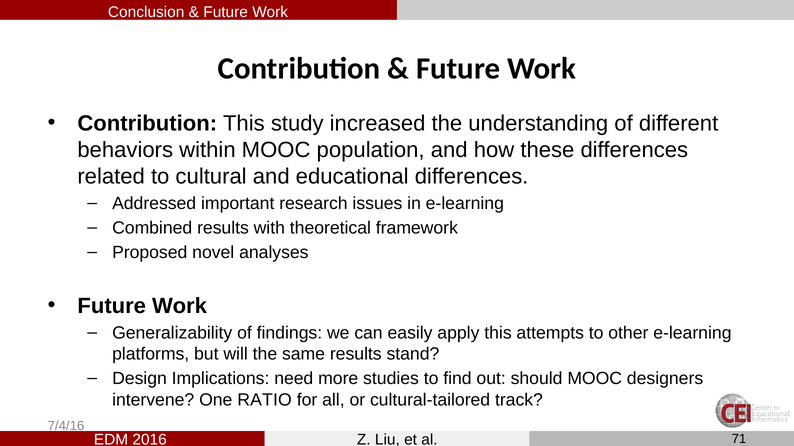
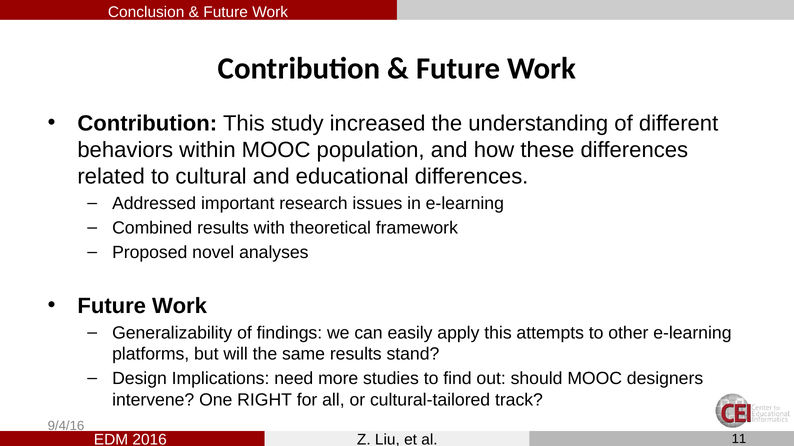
RATIO: RATIO -> RIGHT
7/4/16: 7/4/16 -> 9/4/16
71: 71 -> 11
